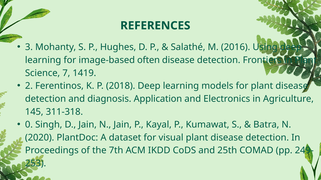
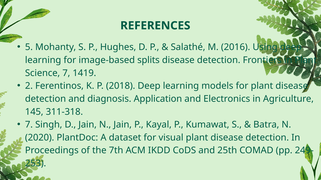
3: 3 -> 5
often: often -> splits
0 at (29, 125): 0 -> 7
